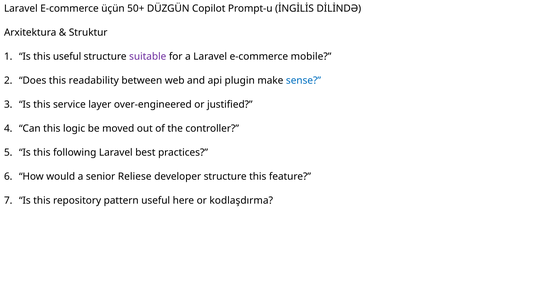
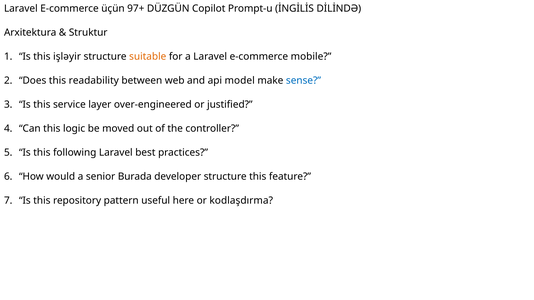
50+: 50+ -> 97+
this useful: useful -> işləyir
suitable colour: purple -> orange
plugin: plugin -> model
Reliese: Reliese -> Burada
